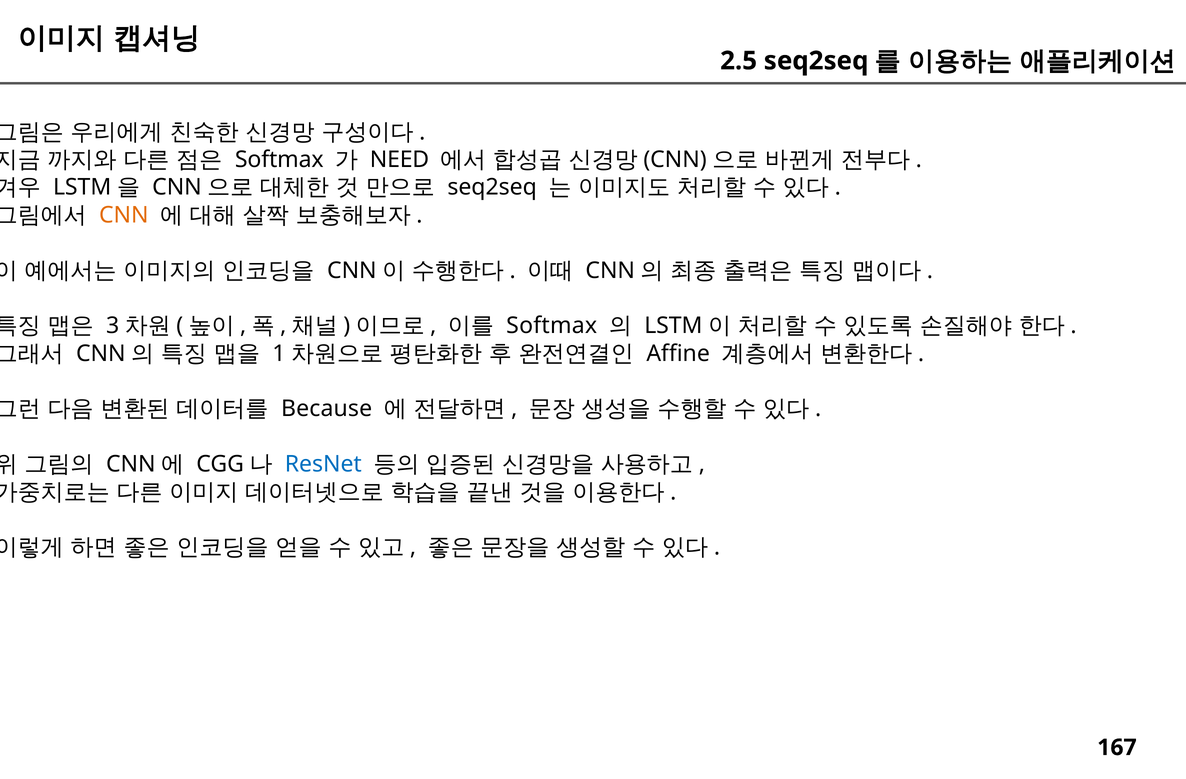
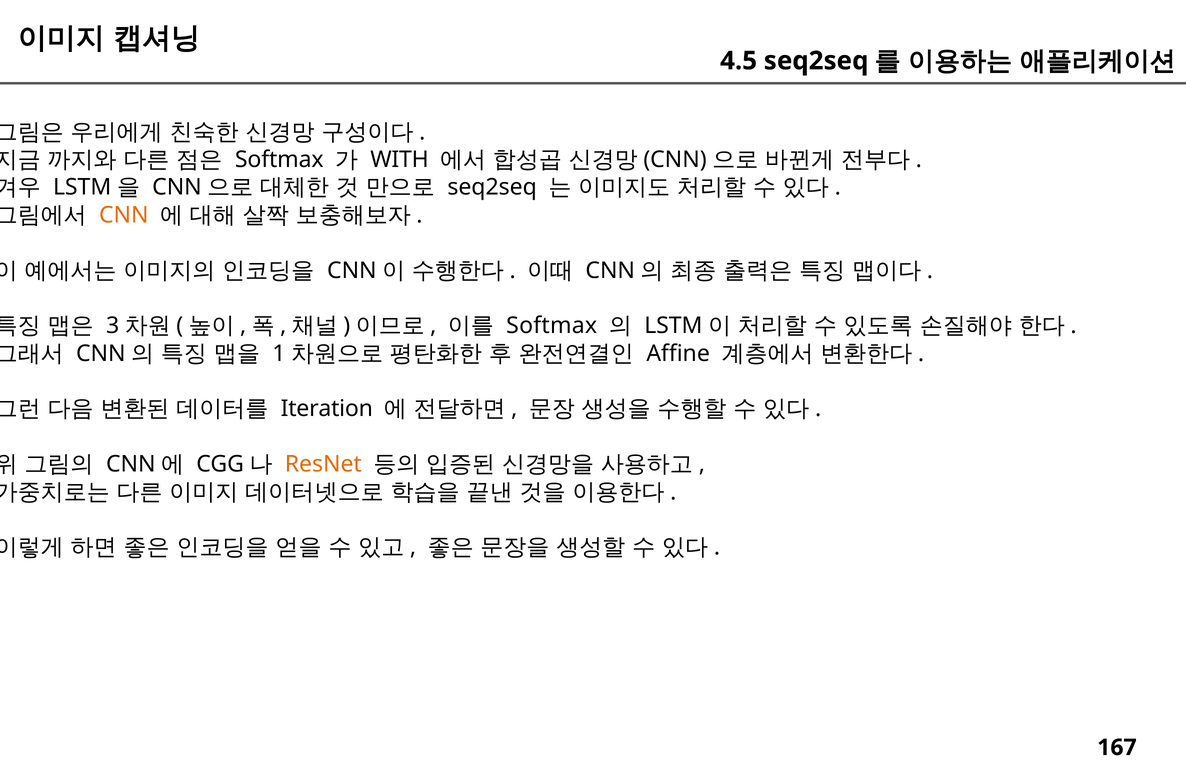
2.5: 2.5 -> 4.5
NEED: NEED -> WITH
Because: Because -> Iteration
ResNet colour: blue -> orange
